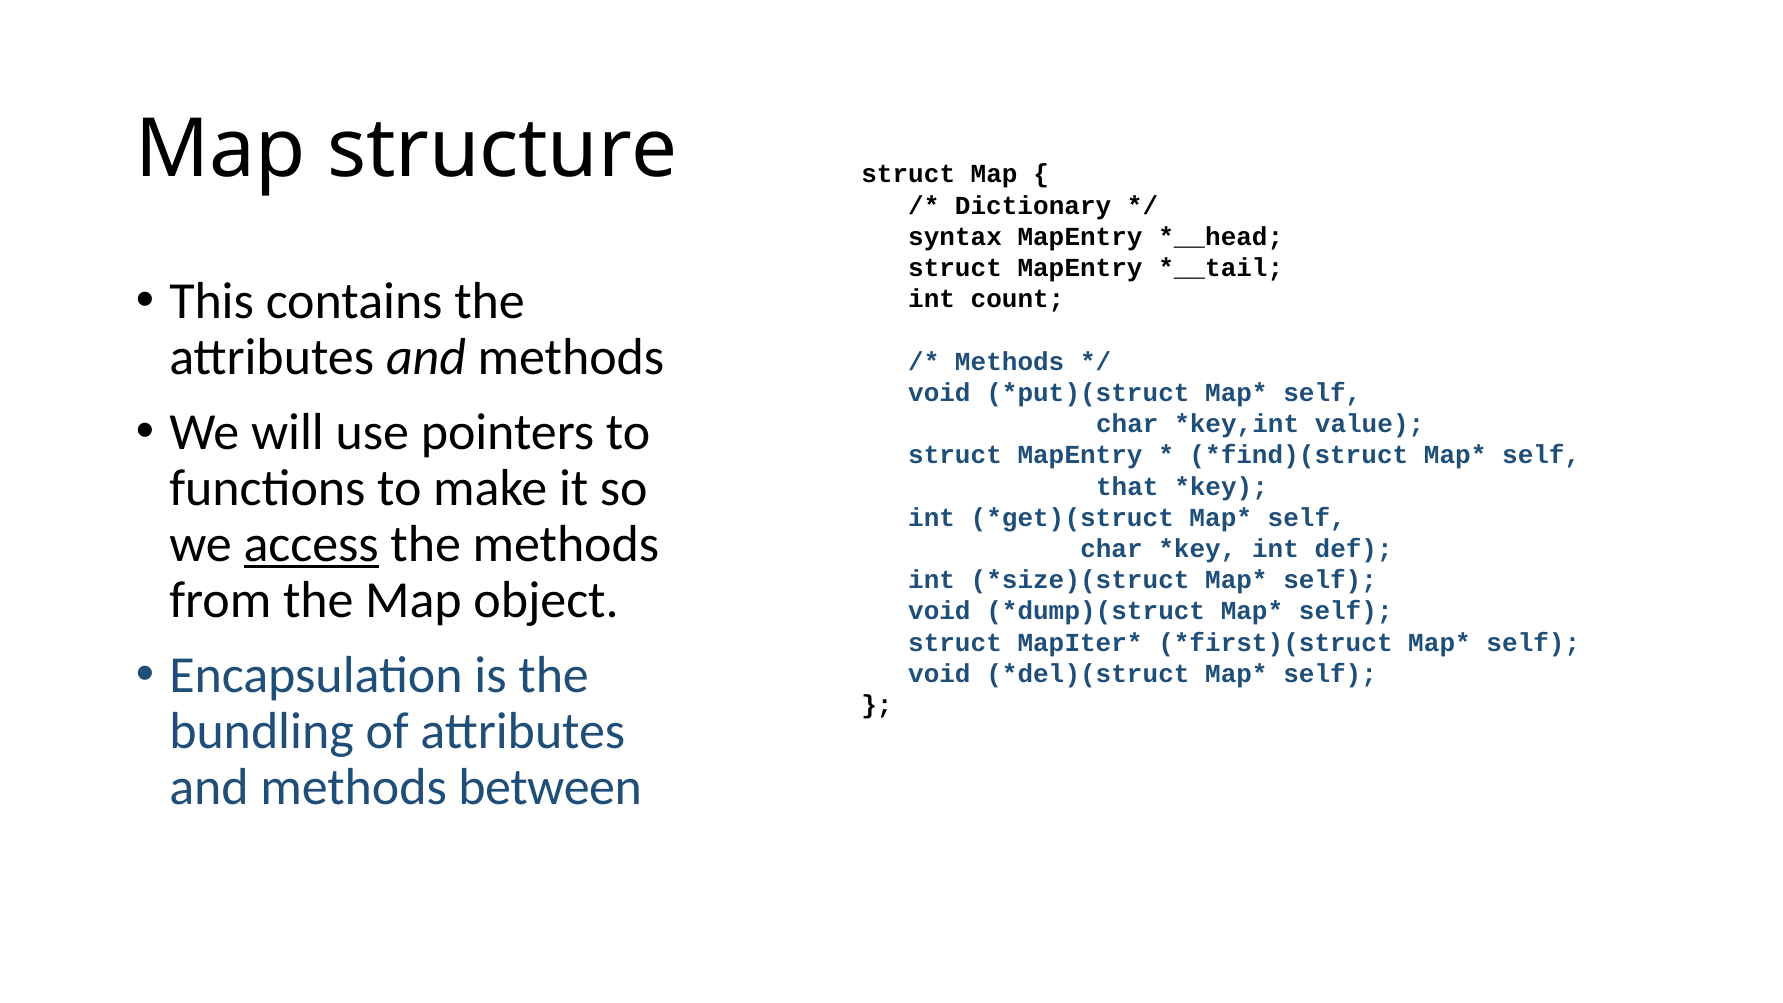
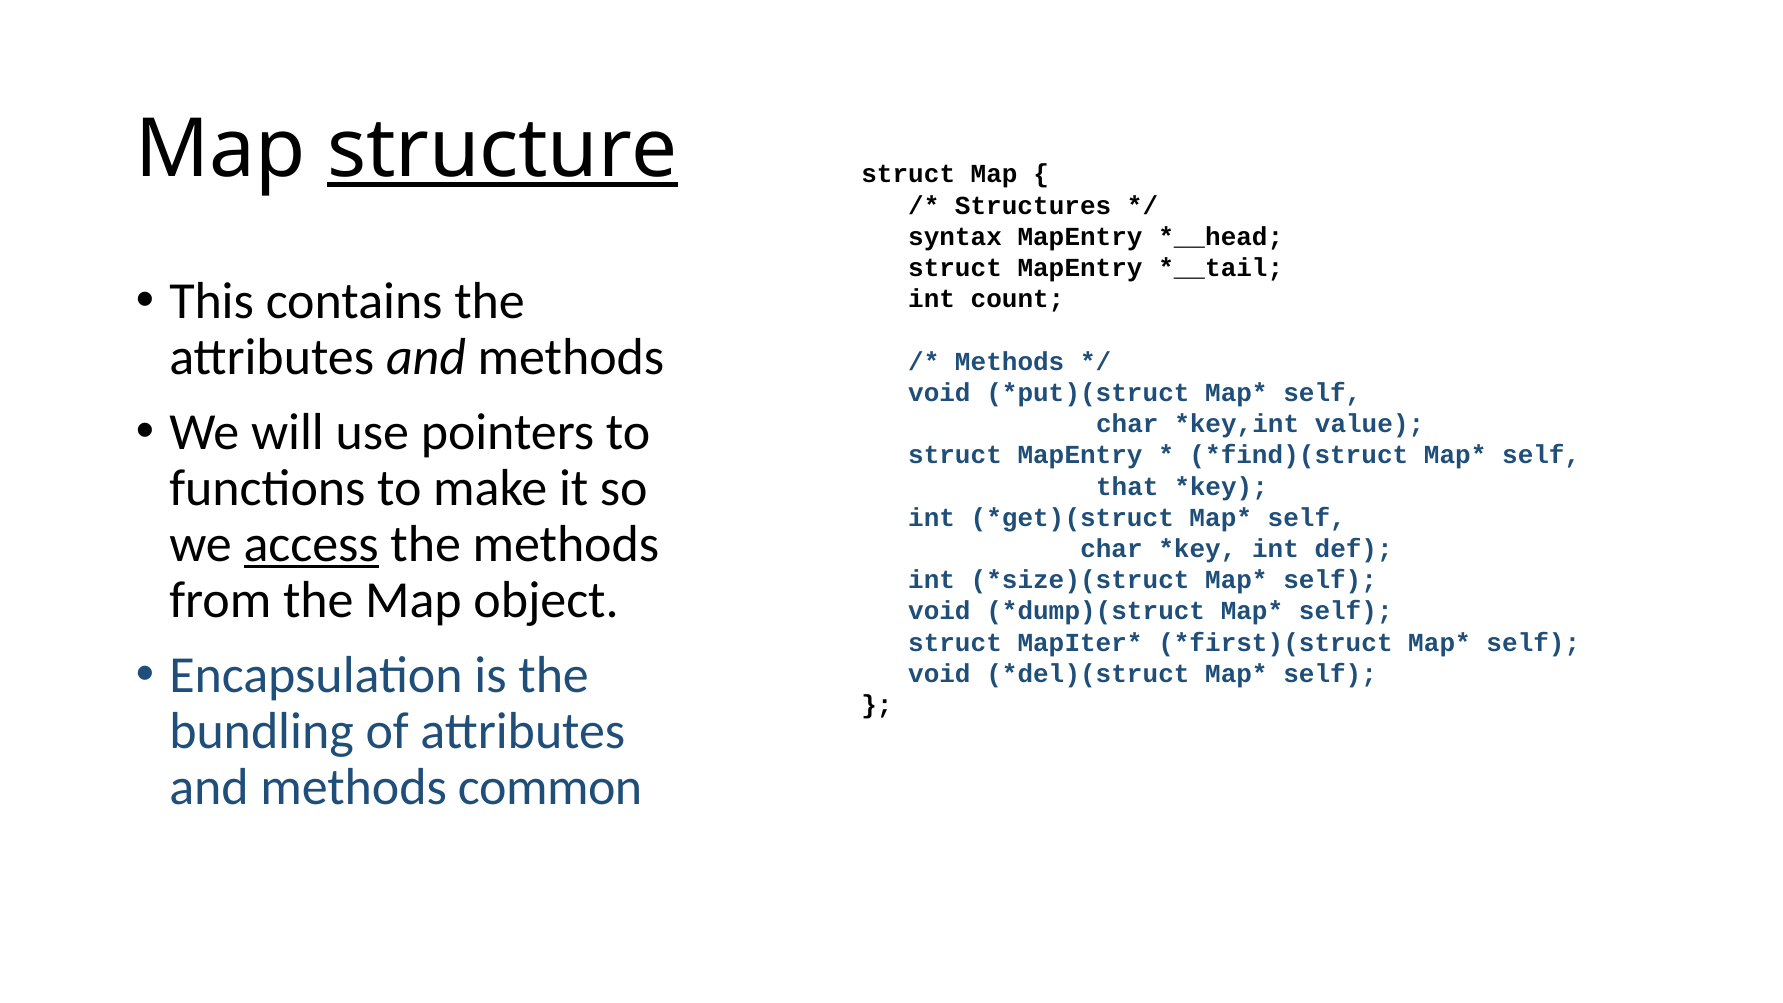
structure underline: none -> present
Dictionary: Dictionary -> Structures
between: between -> common
